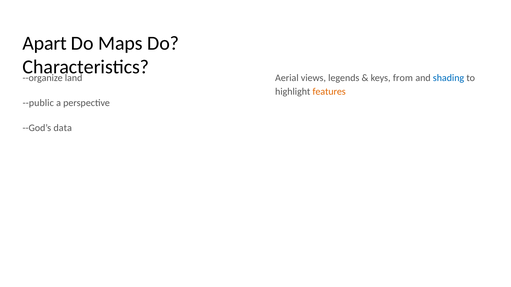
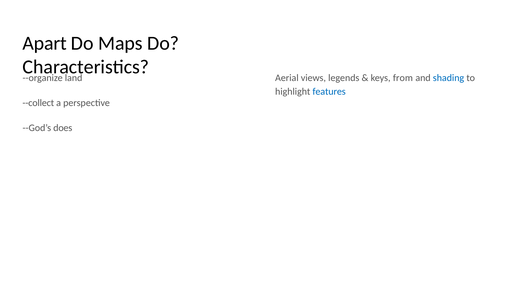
features colour: orange -> blue
--public: --public -> --collect
data: data -> does
